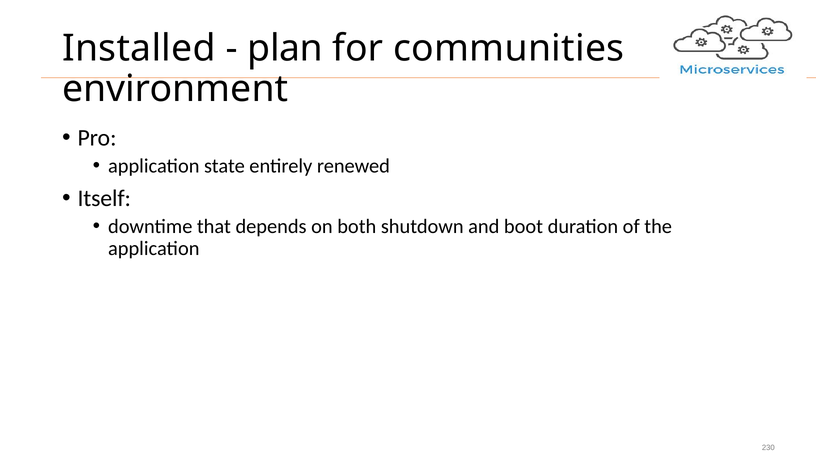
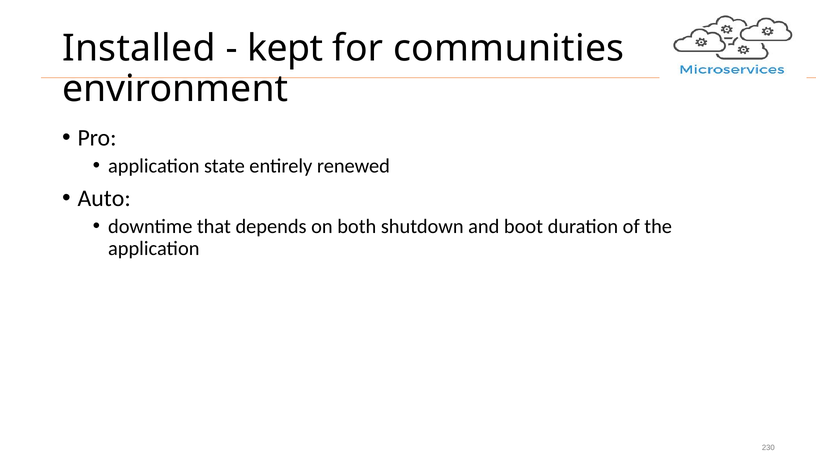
plan: plan -> kept
Itself: Itself -> Auto
